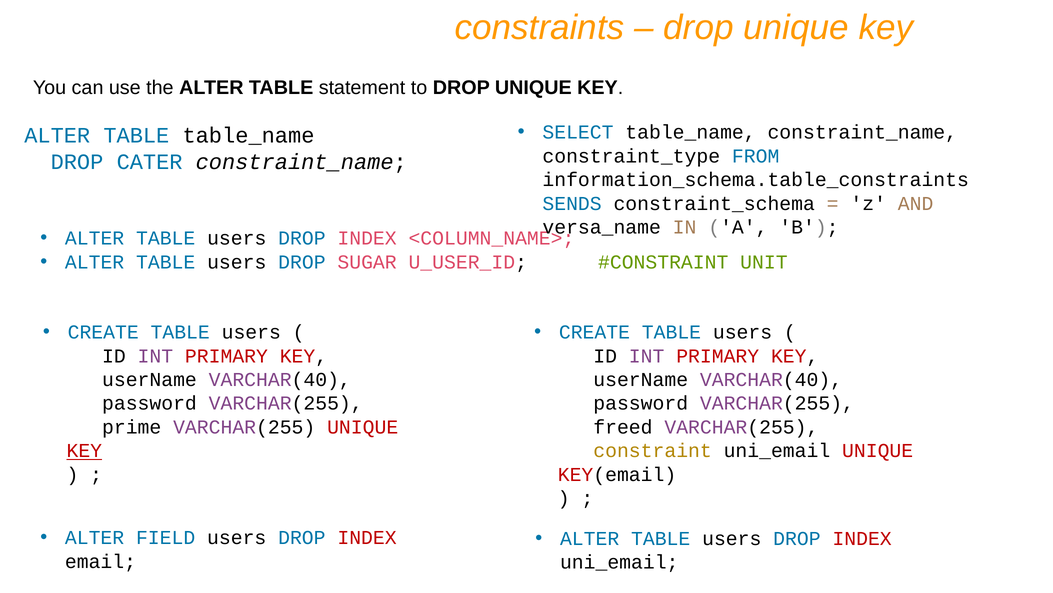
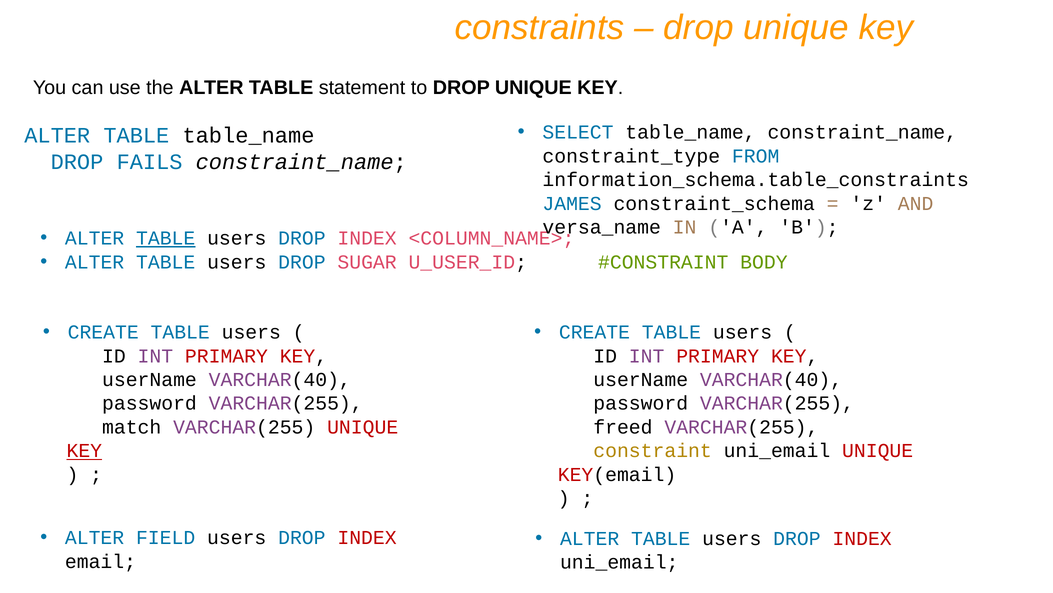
CATER: CATER -> FAILS
SENDS: SENDS -> JAMES
TABLE at (166, 238) underline: none -> present
UNIT: UNIT -> BODY
prime: prime -> match
